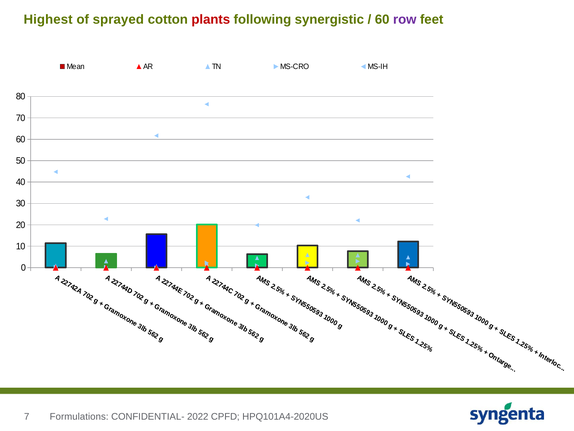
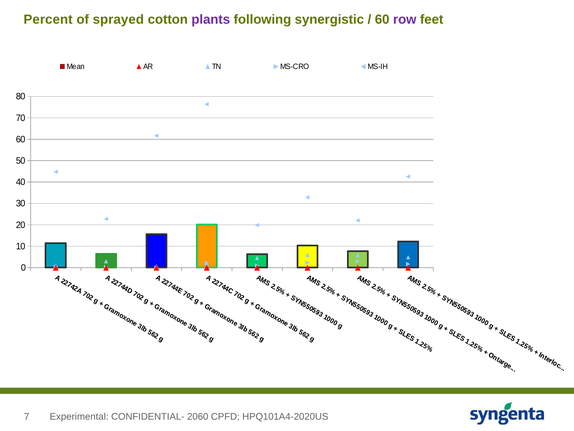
Highest: Highest -> Percent
plants colour: red -> purple
Formulations: Formulations -> Experimental
2022: 2022 -> 2060
